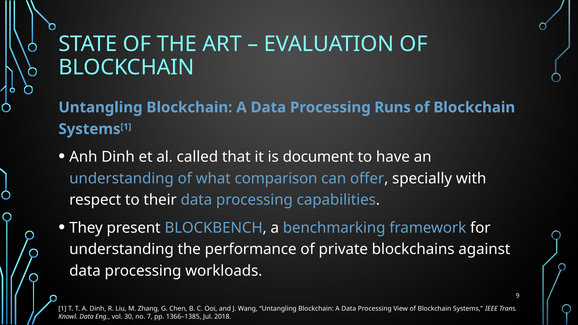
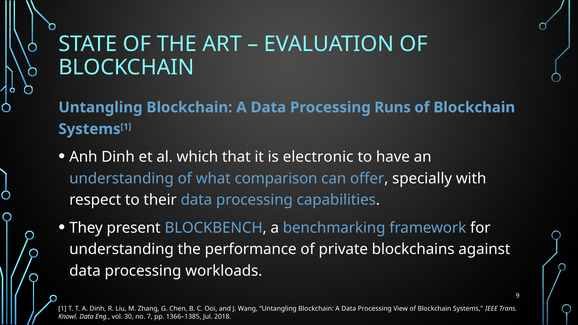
called: called -> which
document: document -> electronic
